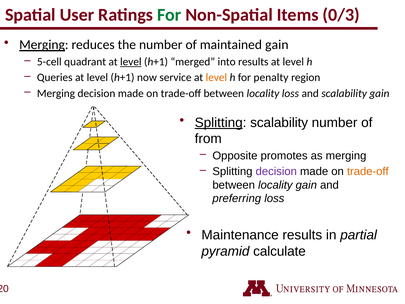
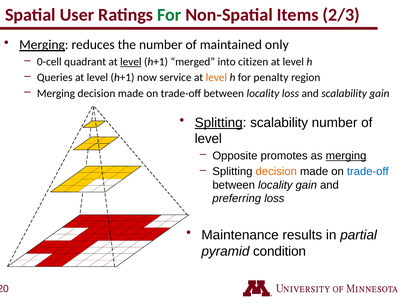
0/3: 0/3 -> 2/3
maintained gain: gain -> only
5-cell: 5-cell -> 0-cell
into results: results -> citizen
from at (208, 139): from -> level
merging at (346, 156) underline: none -> present
decision at (276, 171) colour: purple -> orange
trade-off at (368, 171) colour: orange -> blue
calculate: calculate -> condition
